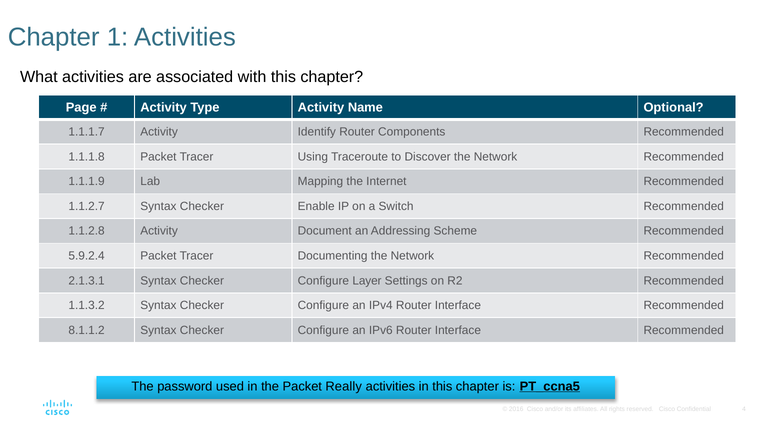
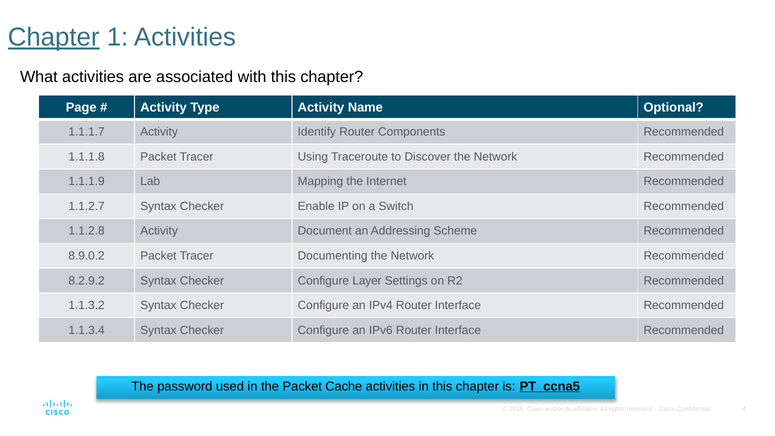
Chapter at (54, 37) underline: none -> present
5.9.2.4: 5.9.2.4 -> 8.9.0.2
2.1.3.1: 2.1.3.1 -> 8.2.9.2
8.1.1.2: 8.1.1.2 -> 1.1.3.4
Really: Really -> Cache
